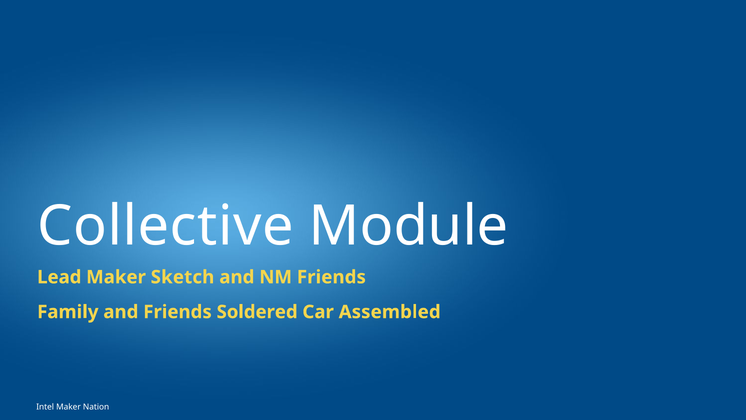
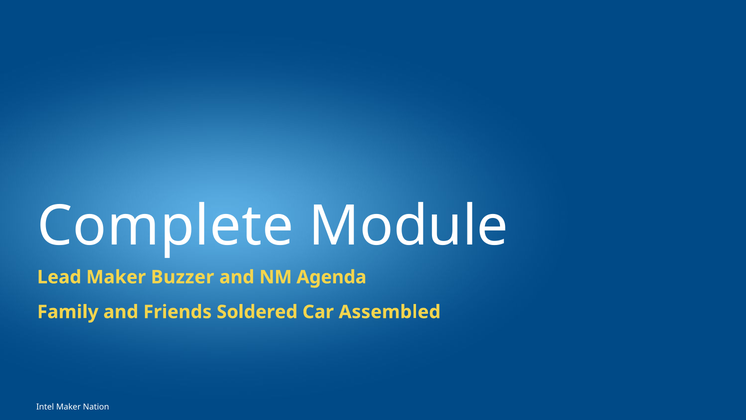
Collective: Collective -> Complete
Sketch: Sketch -> Buzzer
NM Friends: Friends -> Agenda
